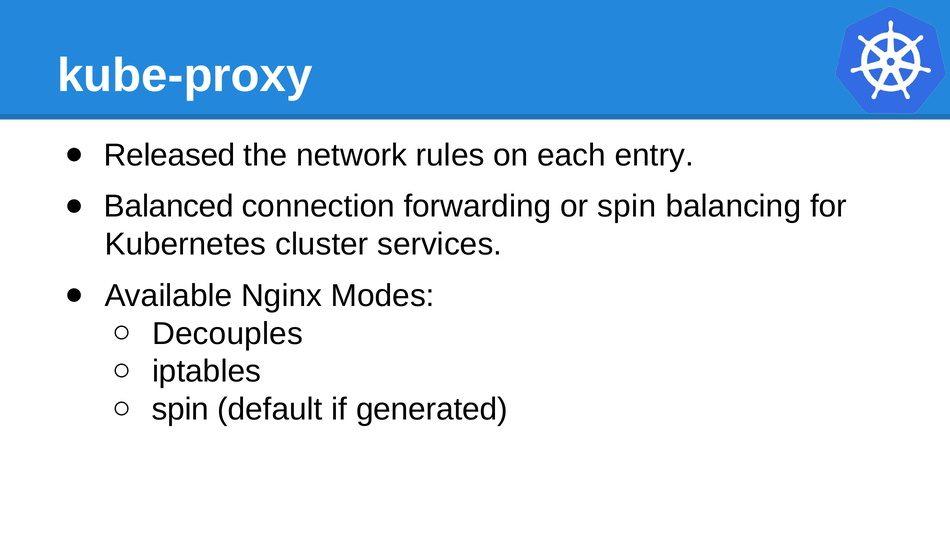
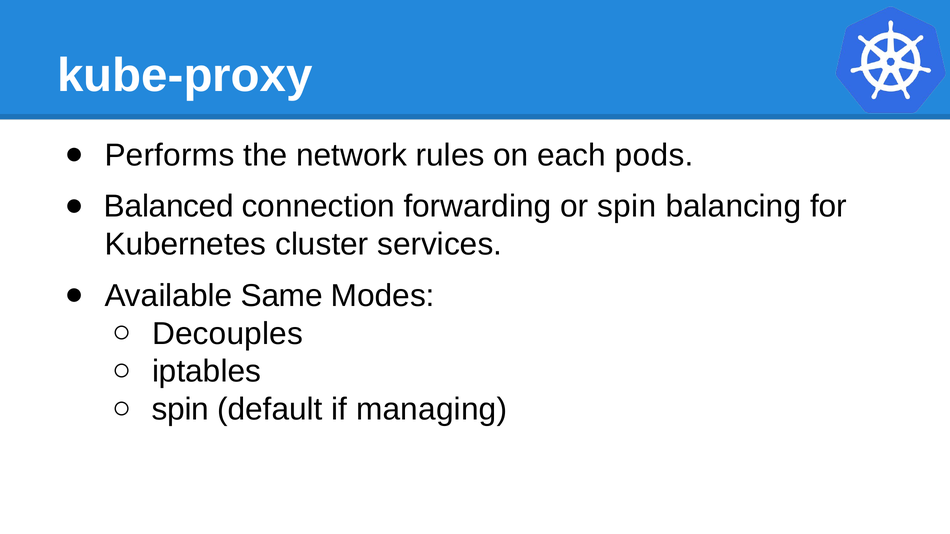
Released: Released -> Performs
entry: entry -> pods
Nginx: Nginx -> Same
generated: generated -> managing
